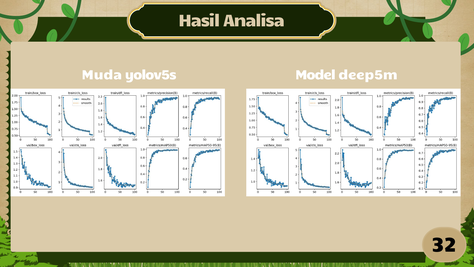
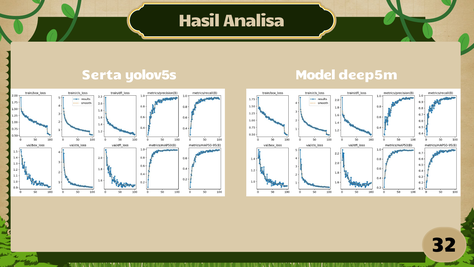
Muda: Muda -> Serta
